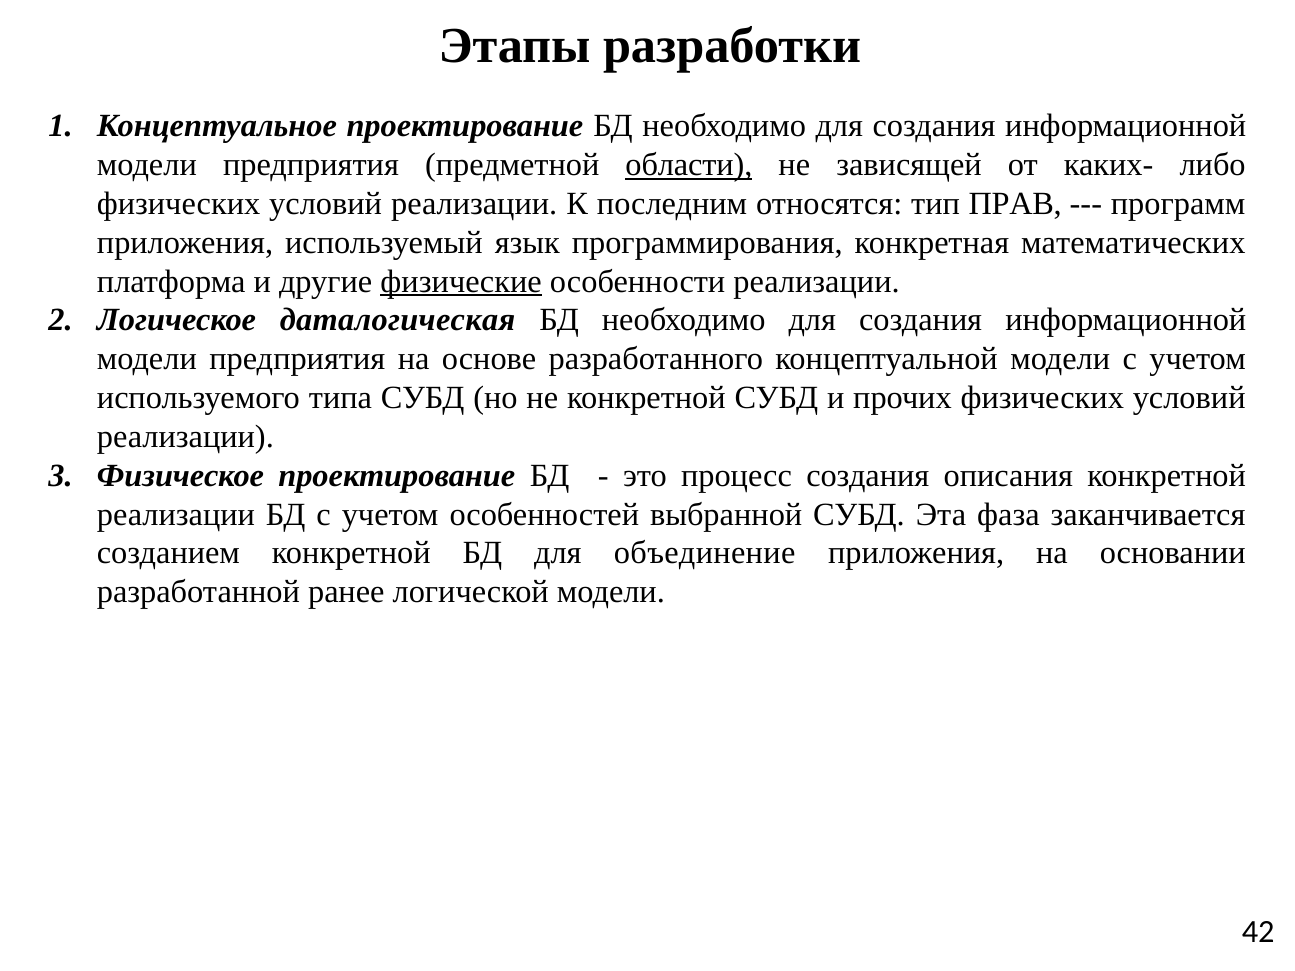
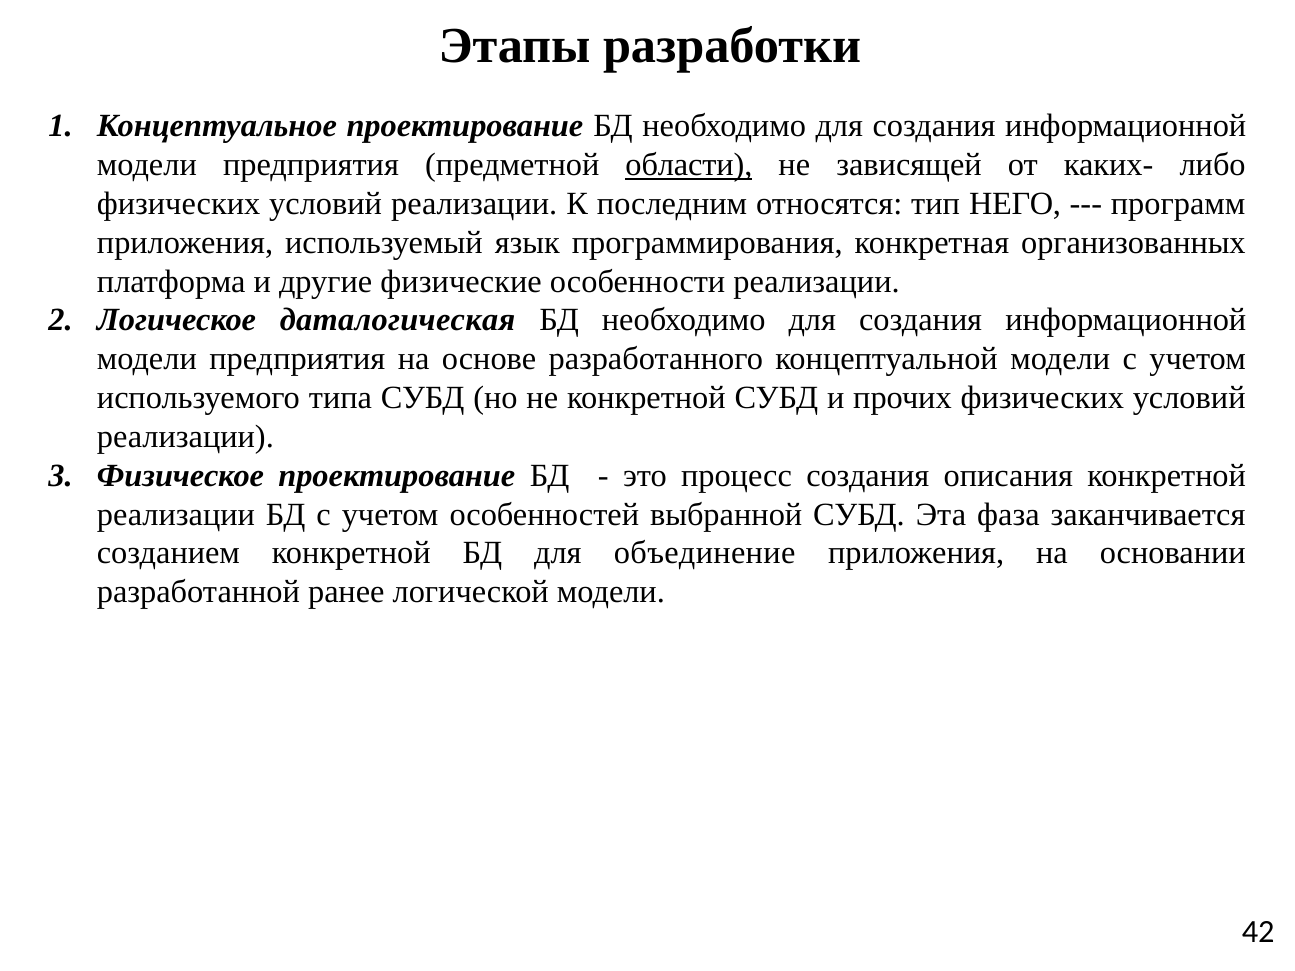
ПРАВ: ПРАВ -> НЕГО
математических: математических -> организованных
физические underline: present -> none
